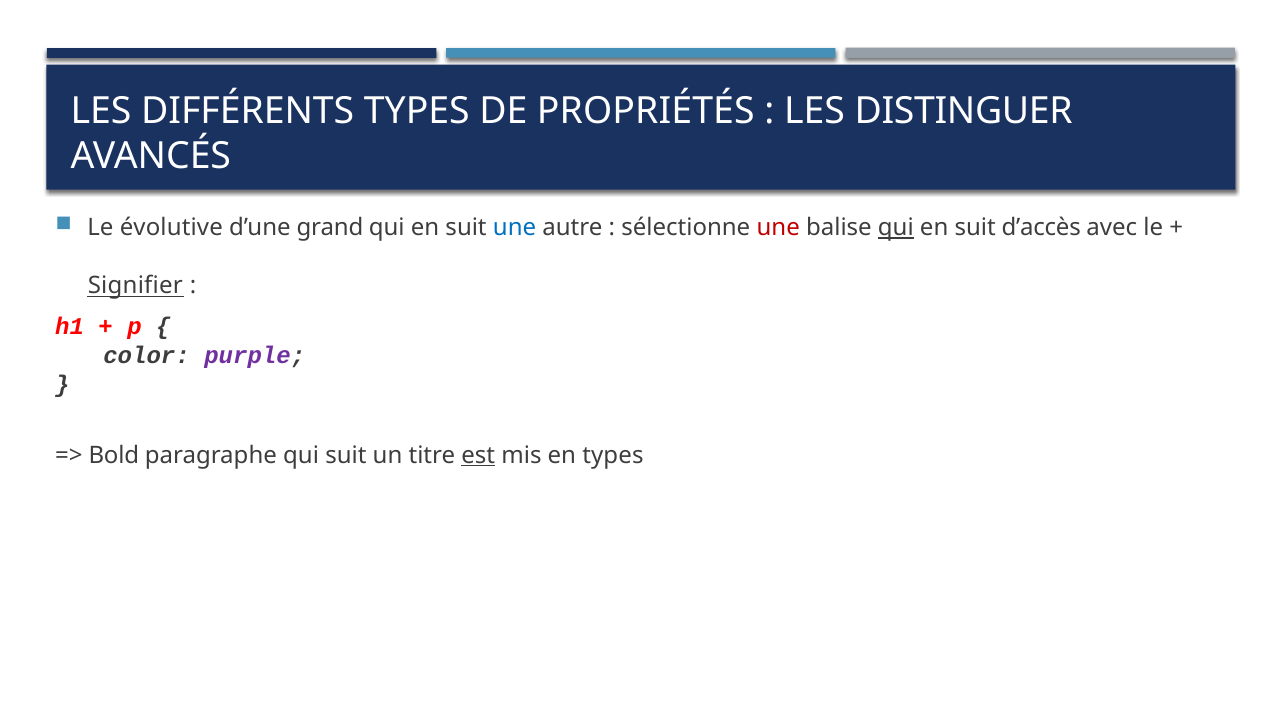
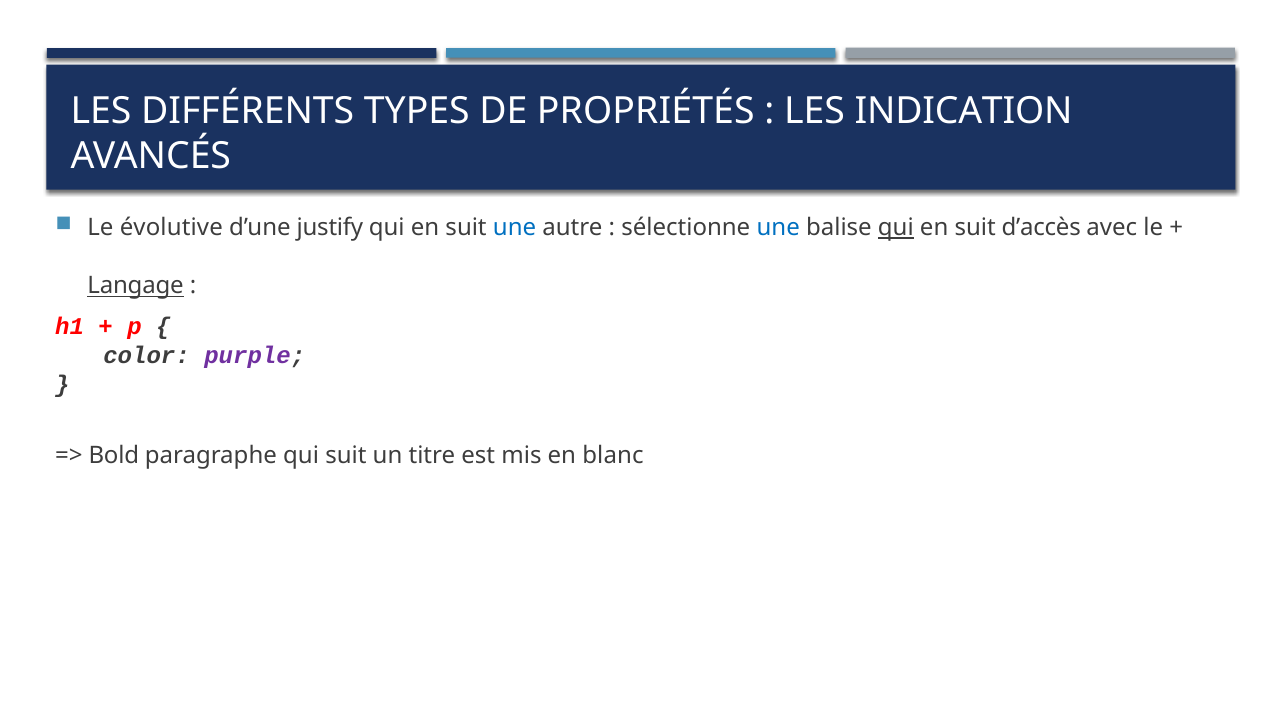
DISTINGUER: DISTINGUER -> INDICATION
grand: grand -> justify
une at (778, 228) colour: red -> blue
Signifier: Signifier -> Langage
est underline: present -> none
en types: types -> blanc
